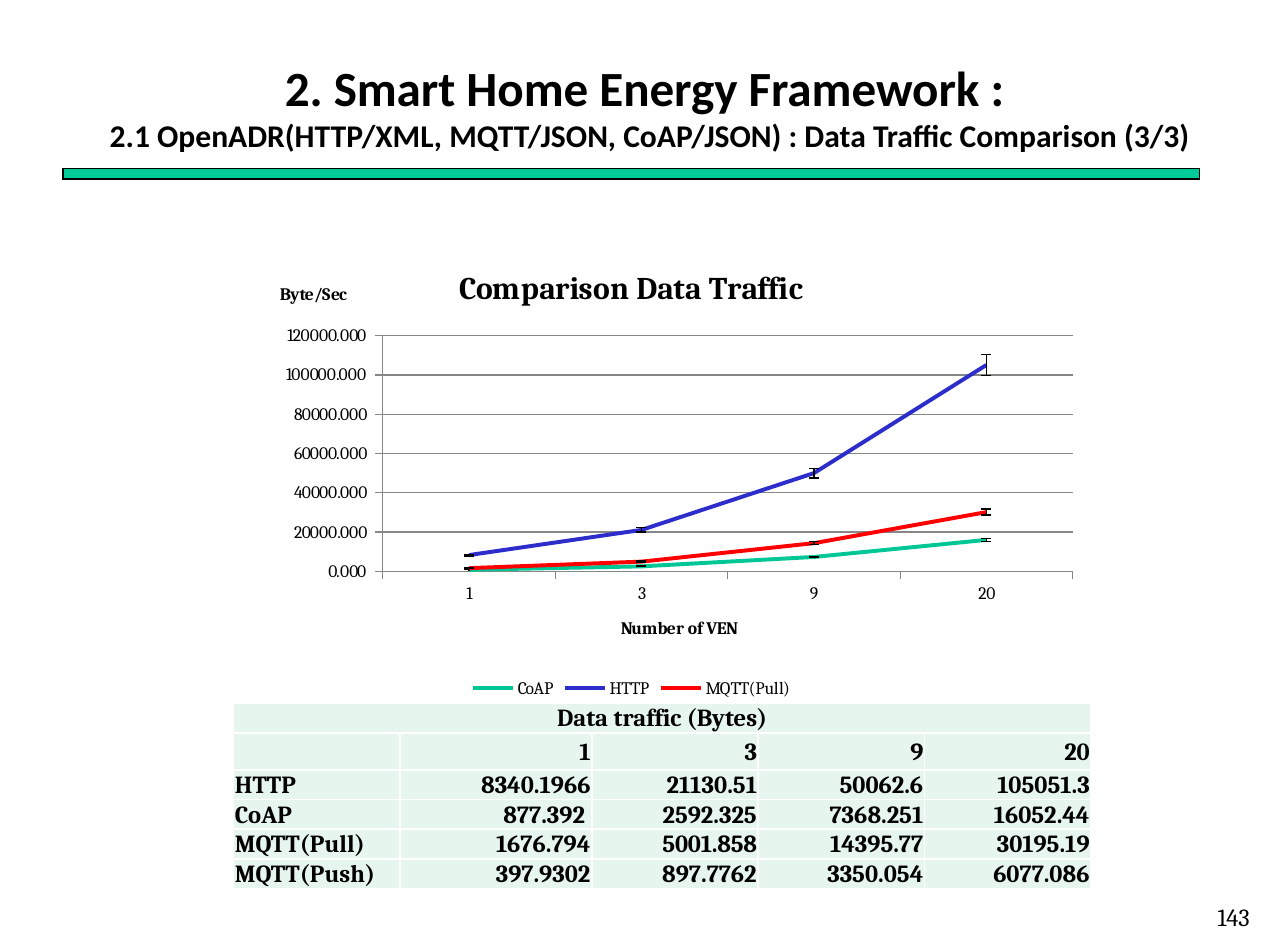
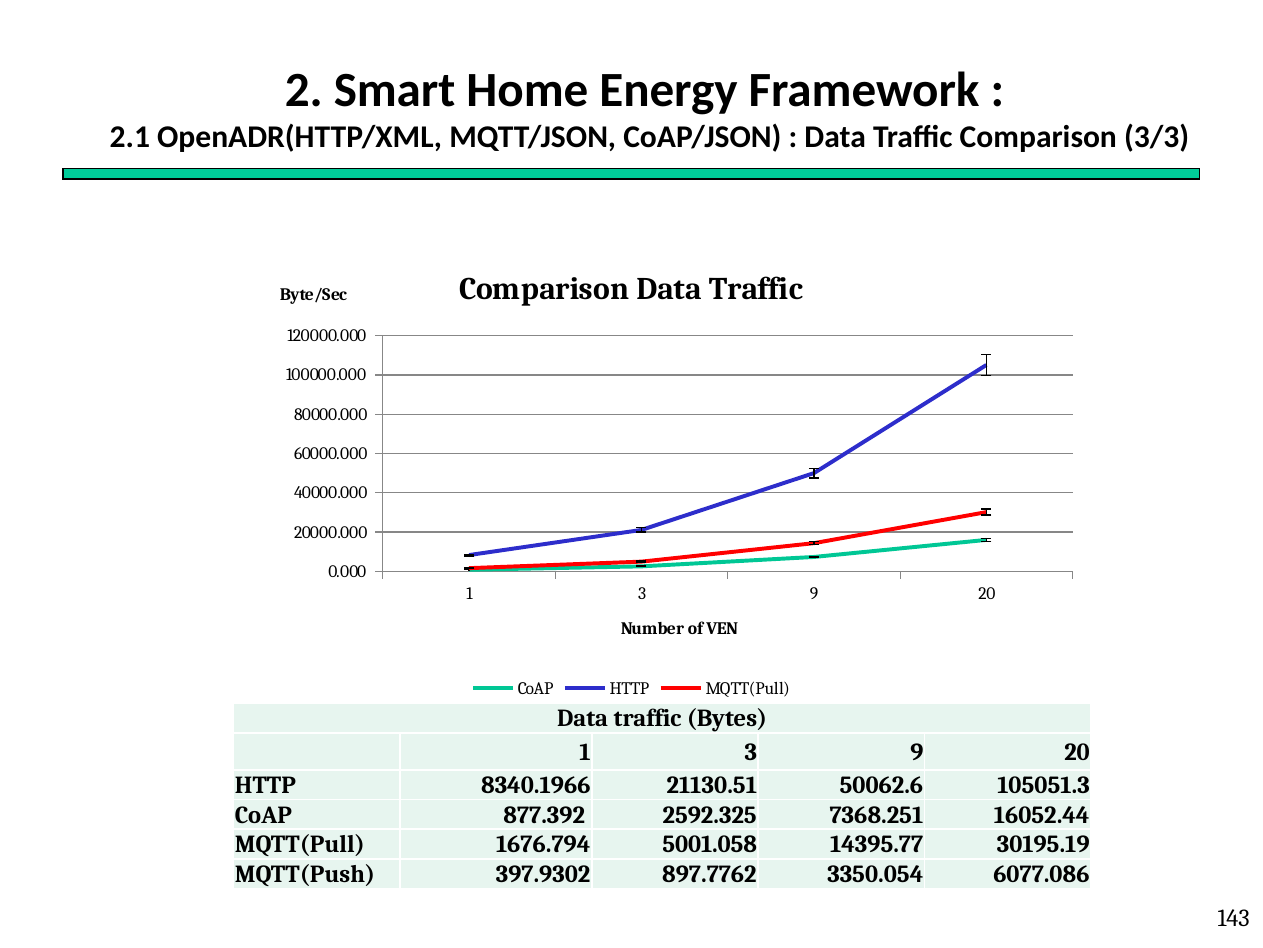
5001.858: 5001.858 -> 5001.058
